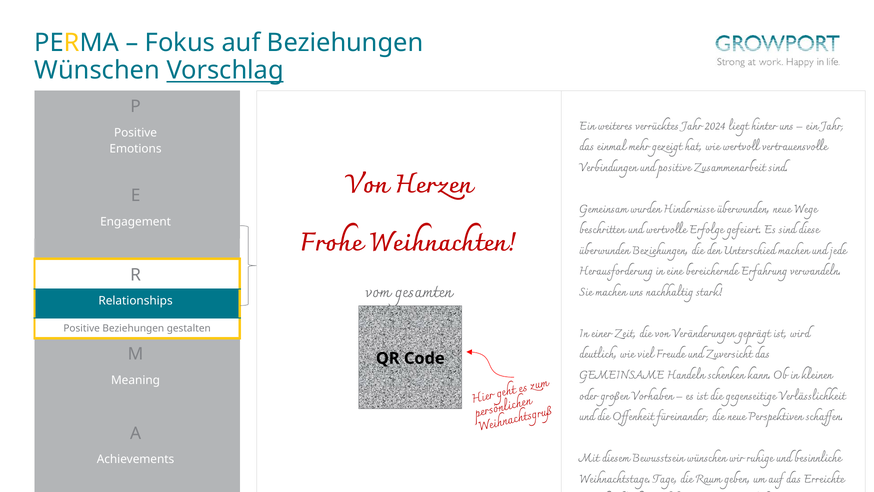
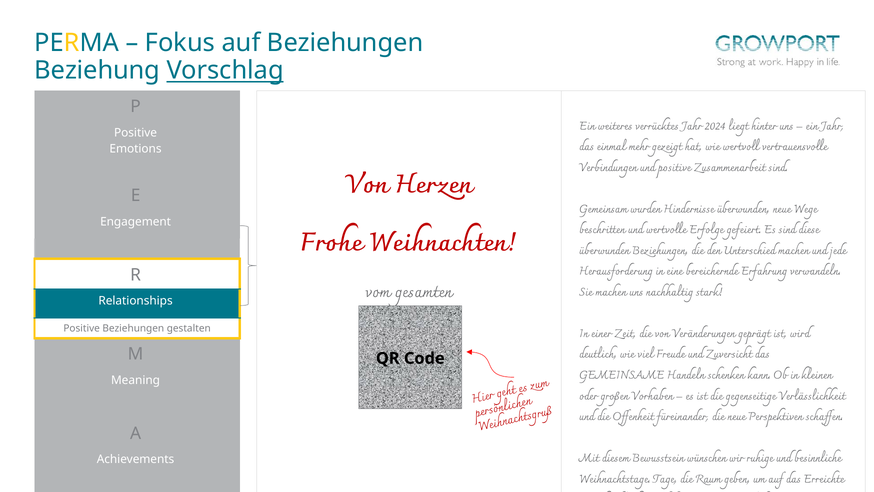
Wünschen at (97, 70): Wünschen -> Beziehung
